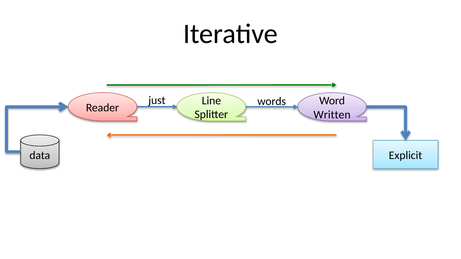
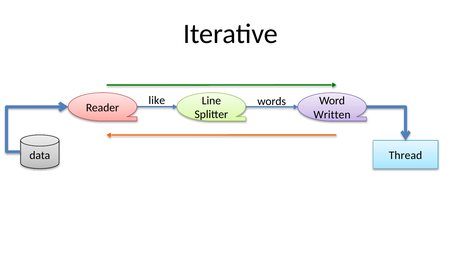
just: just -> like
Explicit: Explicit -> Thread
